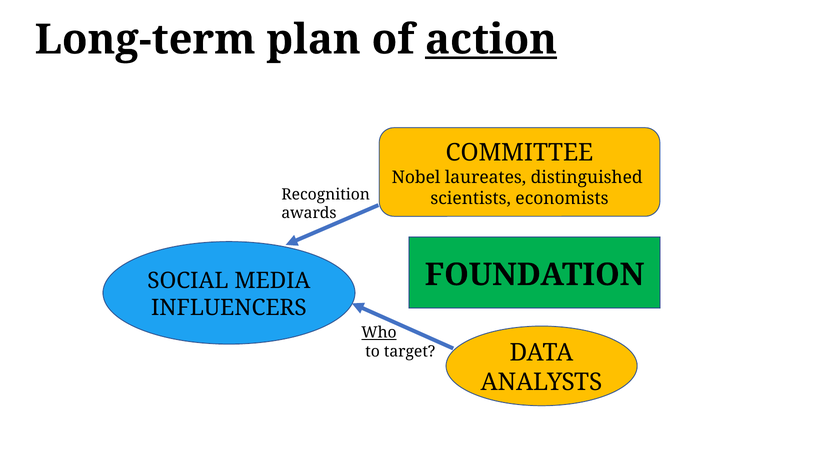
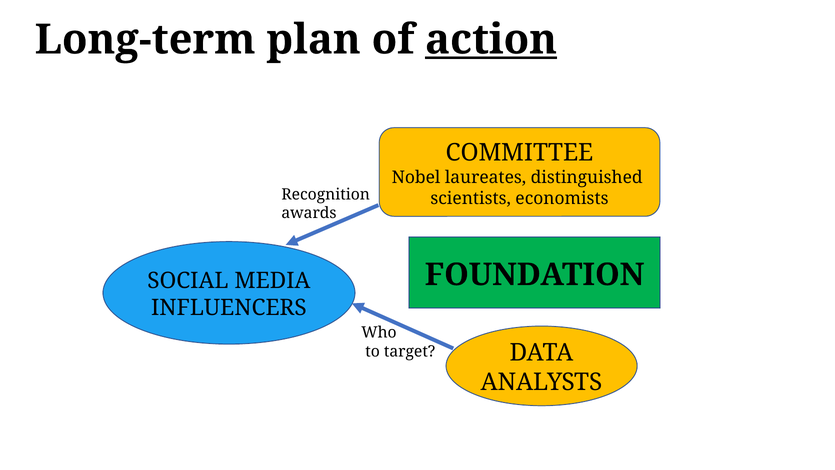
Who underline: present -> none
